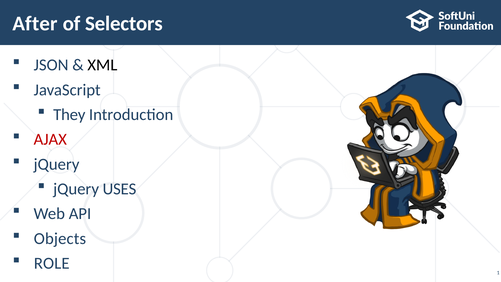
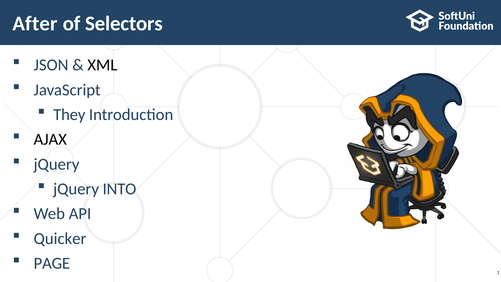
AJAX colour: red -> black
USES: USES -> INTO
Objects: Objects -> Quicker
ROLE: ROLE -> PAGE
